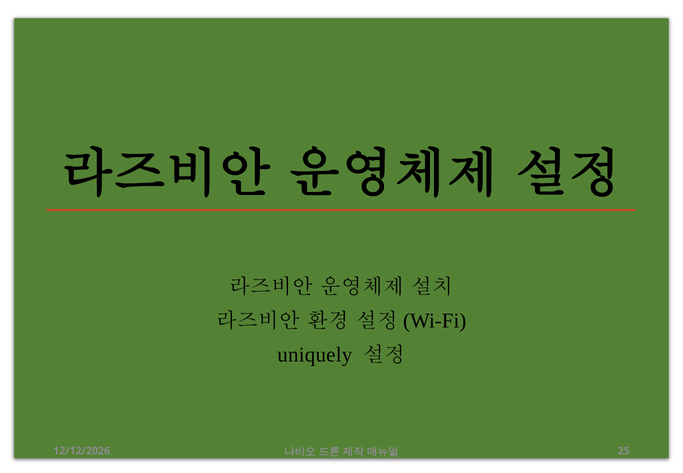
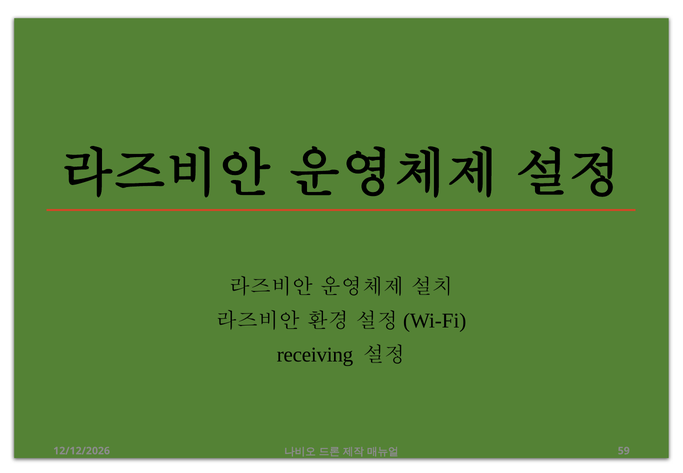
uniquely: uniquely -> receiving
25: 25 -> 59
